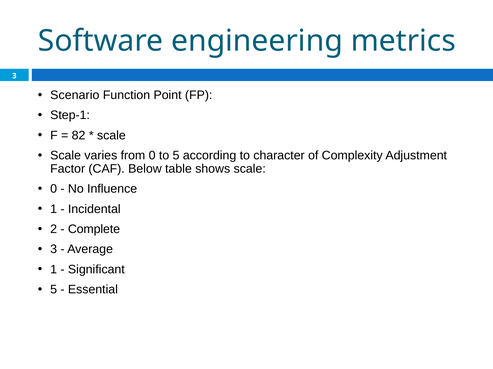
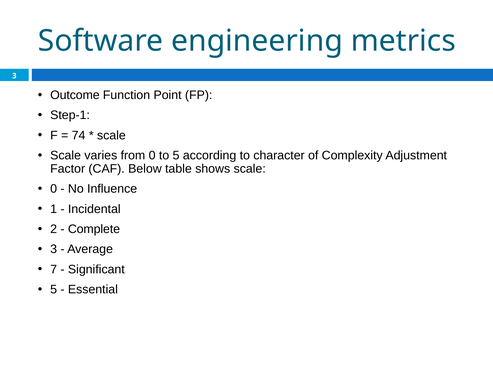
Scenario: Scenario -> Outcome
82: 82 -> 74
1 at (54, 270): 1 -> 7
